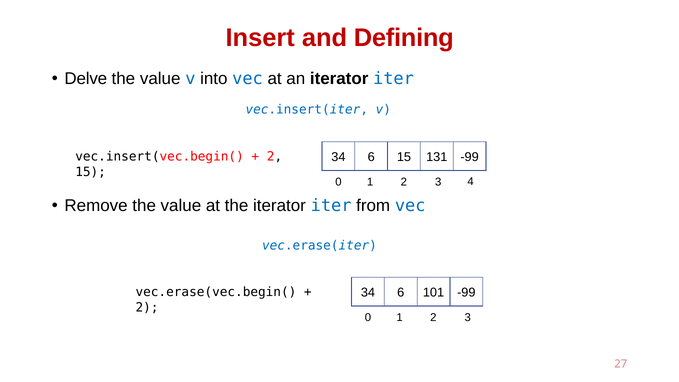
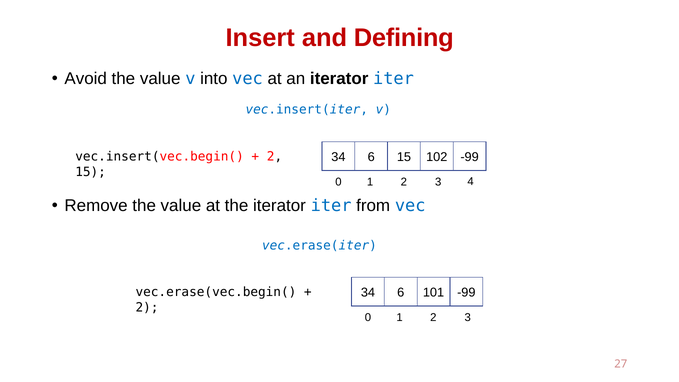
Delve: Delve -> Avoid
131: 131 -> 102
